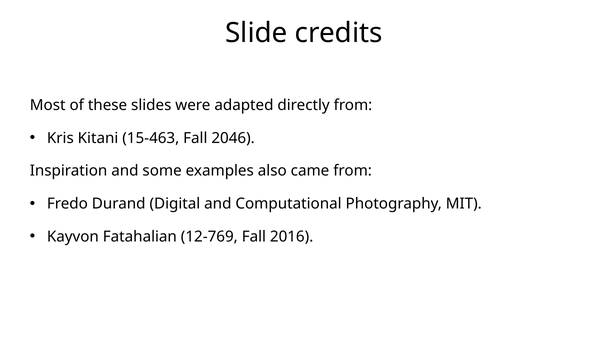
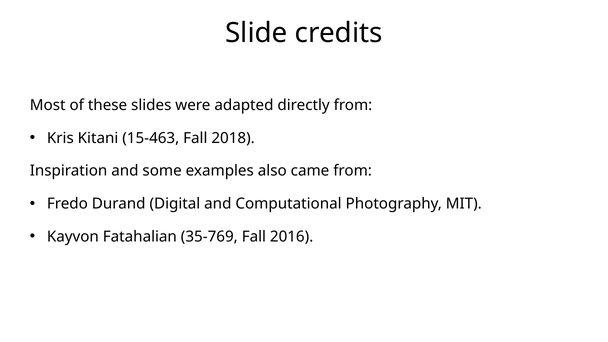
2046: 2046 -> 2018
12-769: 12-769 -> 35-769
